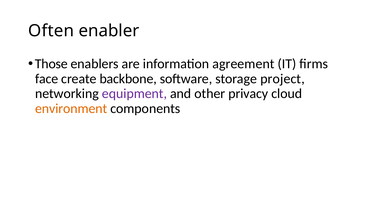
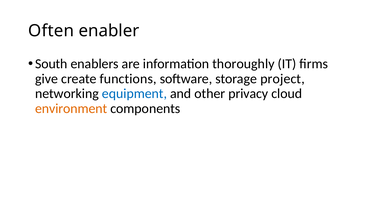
Those: Those -> South
agreement: agreement -> thoroughly
face: face -> give
backbone: backbone -> functions
equipment colour: purple -> blue
